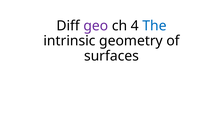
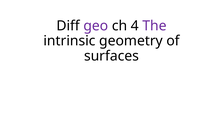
The colour: blue -> purple
